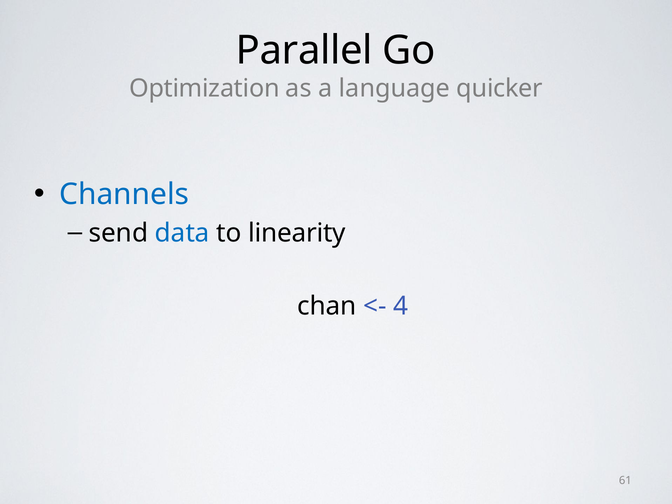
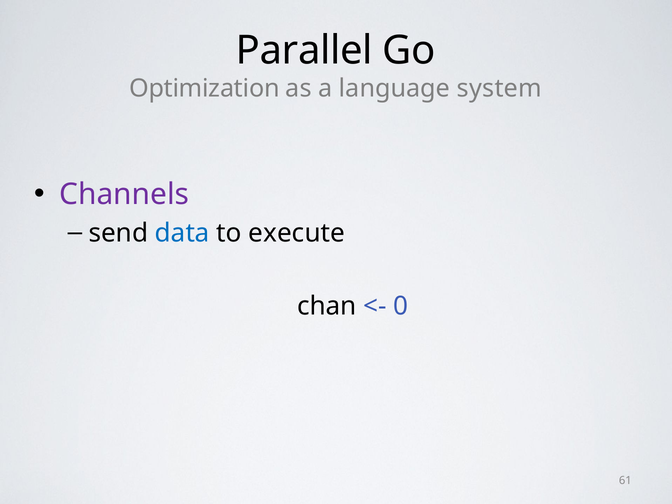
quicker: quicker -> system
Channels colour: blue -> purple
linearity: linearity -> execute
4: 4 -> 0
